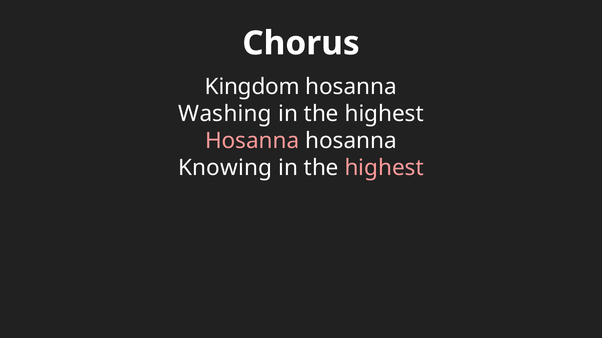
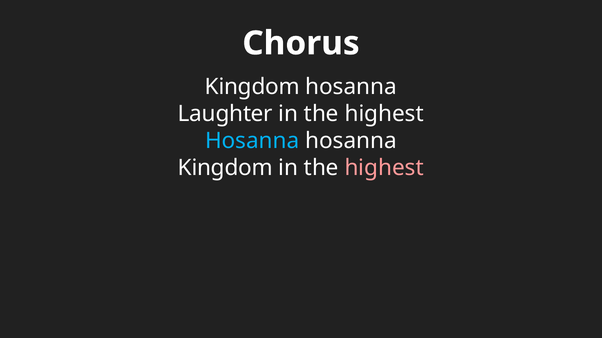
Washing: Washing -> Laughter
Hosanna at (252, 141) colour: pink -> light blue
Knowing at (225, 168): Knowing -> Kingdom
